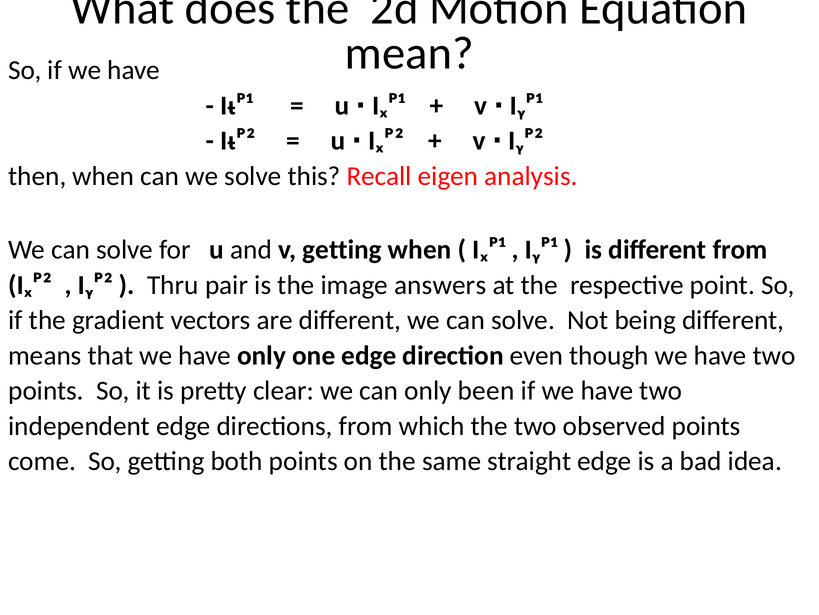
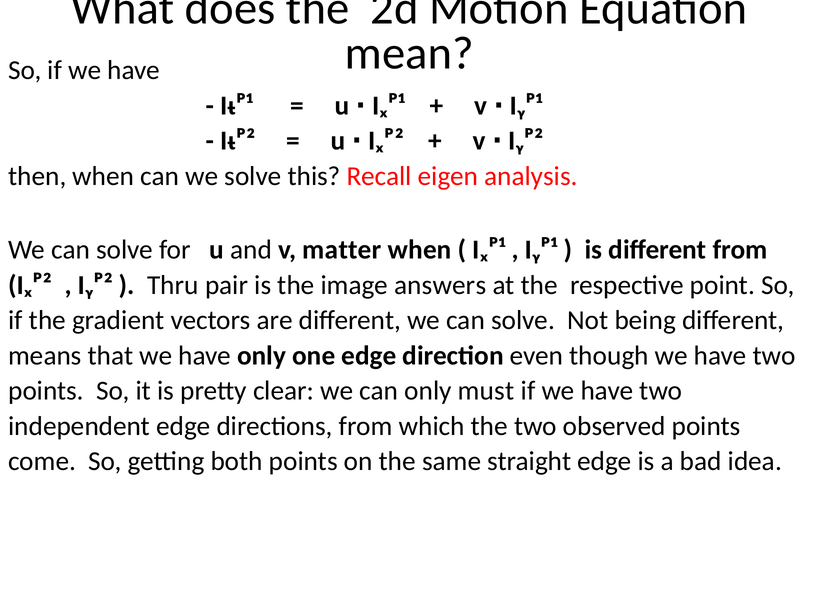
v getting: getting -> matter
been: been -> must
